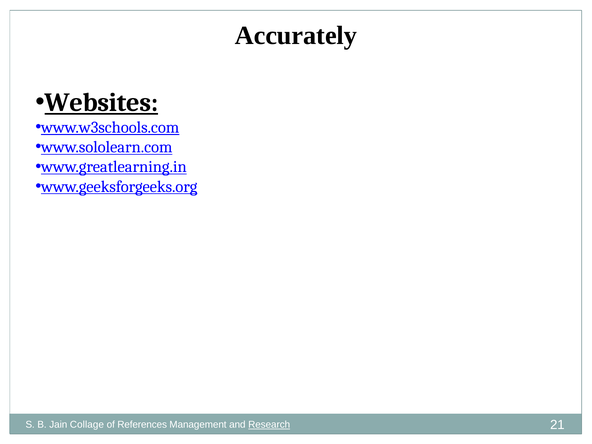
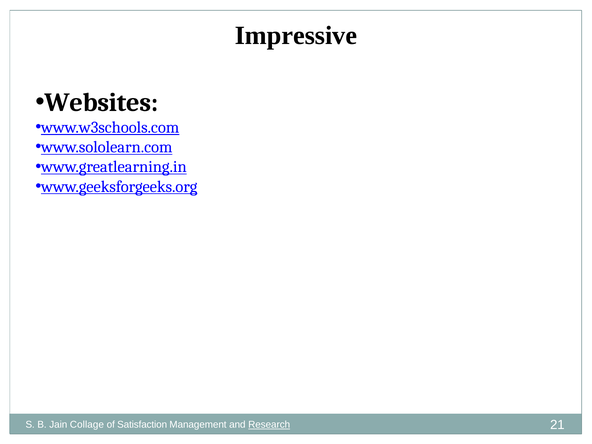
Accurately: Accurately -> Impressive
Websites underline: present -> none
References: References -> Satisfaction
